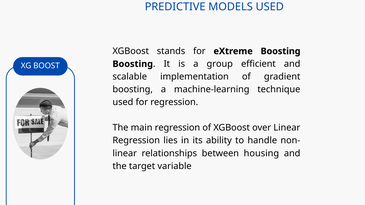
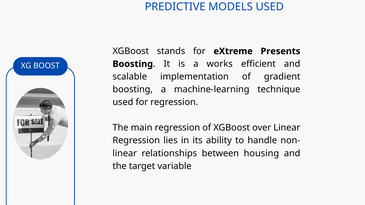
eXtreme Boosting: Boosting -> Presents
group: group -> works
